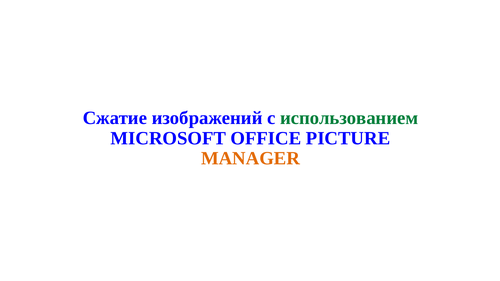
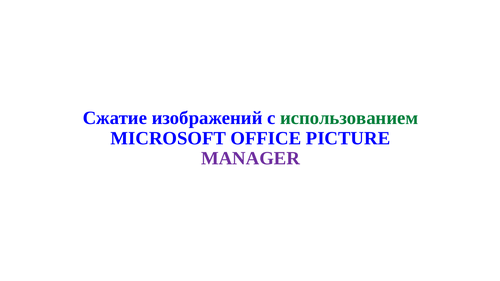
MANAGER colour: orange -> purple
